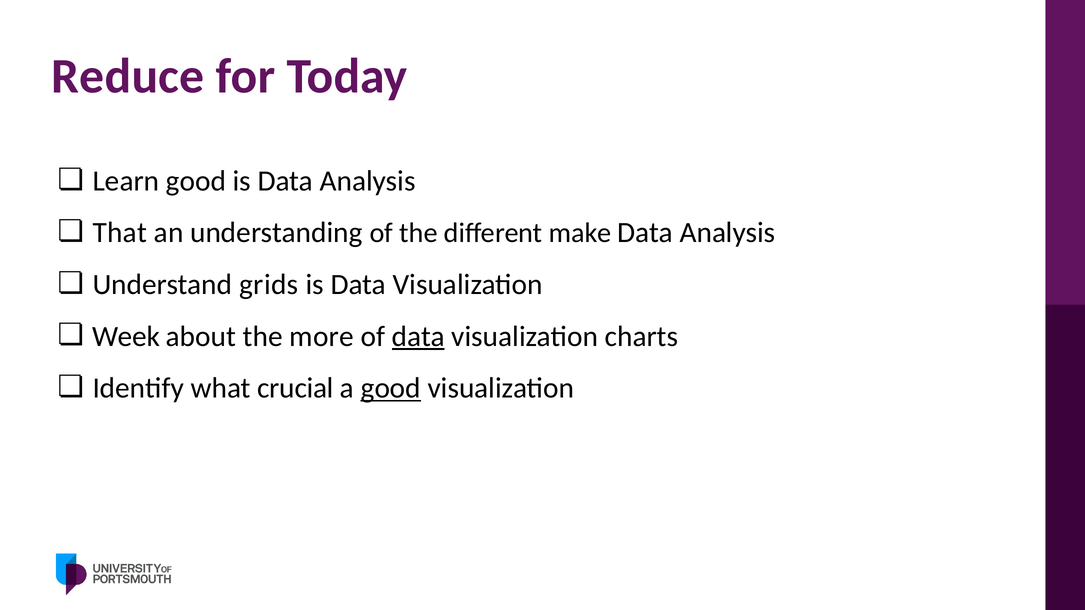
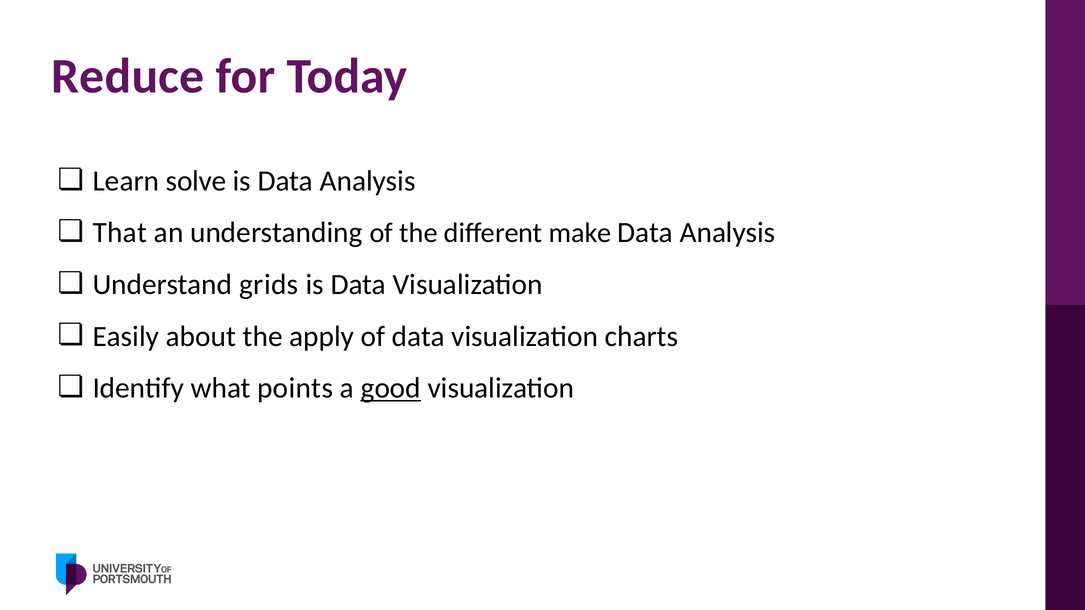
Learn good: good -> solve
Week: Week -> Easily
more: more -> apply
data at (418, 337) underline: present -> none
crucial: crucial -> points
